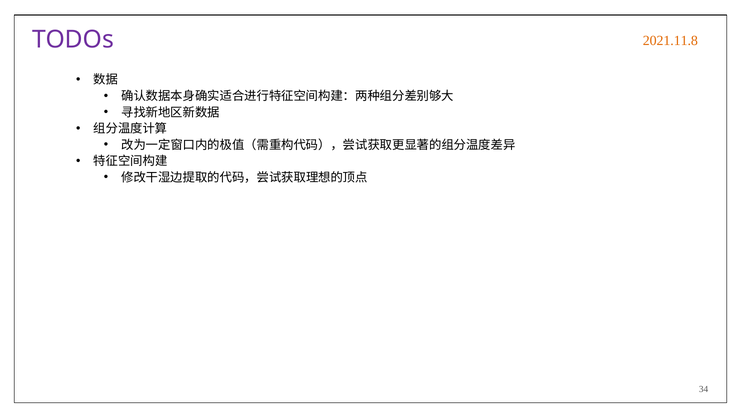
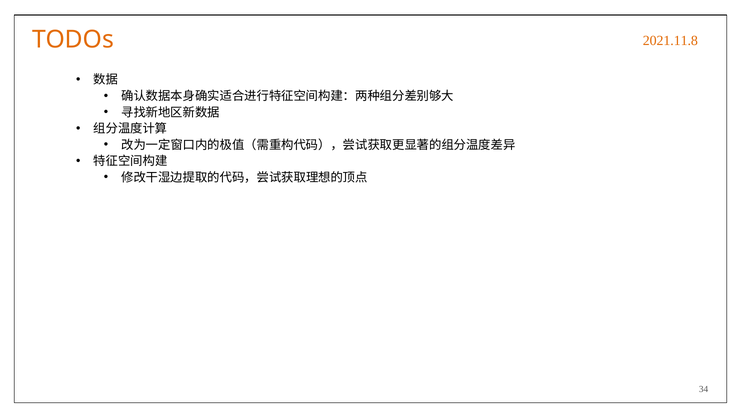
TODOs colour: purple -> orange
